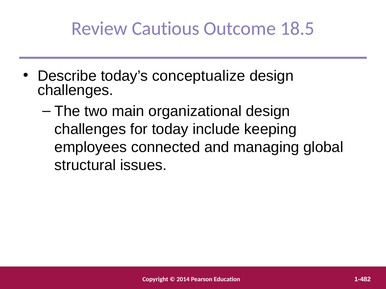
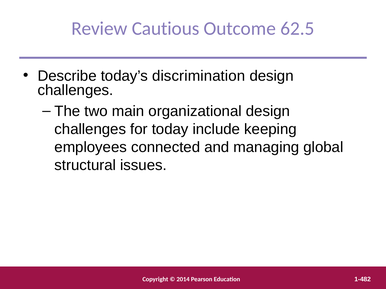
18.5: 18.5 -> 62.5
conceptualize: conceptualize -> discrimination
